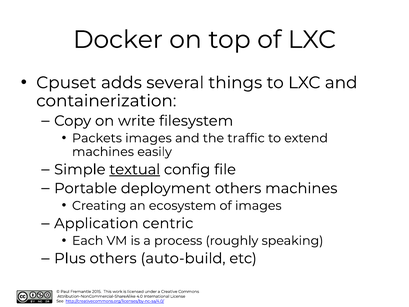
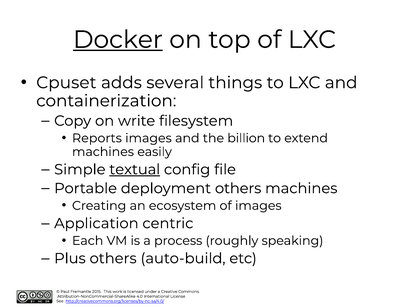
Docker underline: none -> present
Packets: Packets -> Reports
traffic: traffic -> billion
